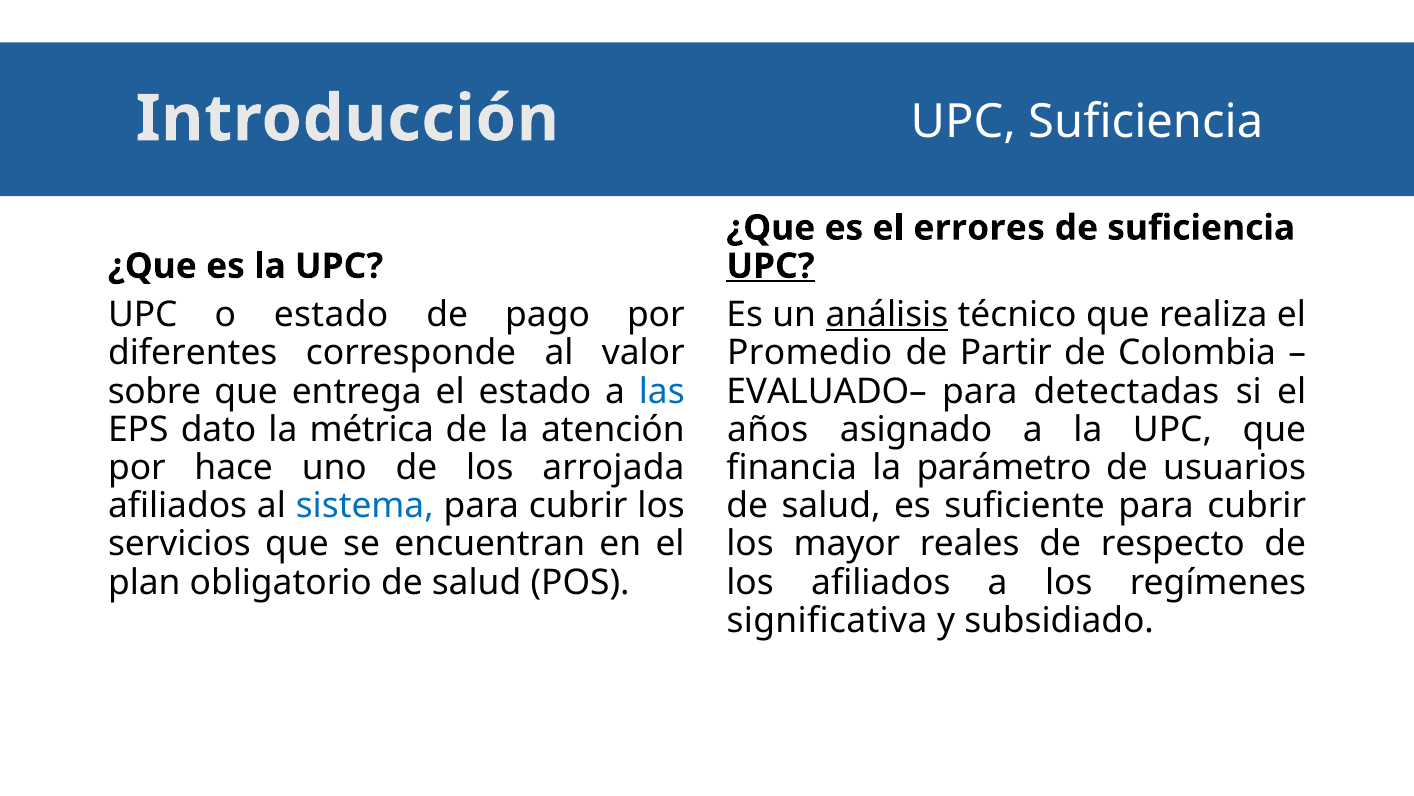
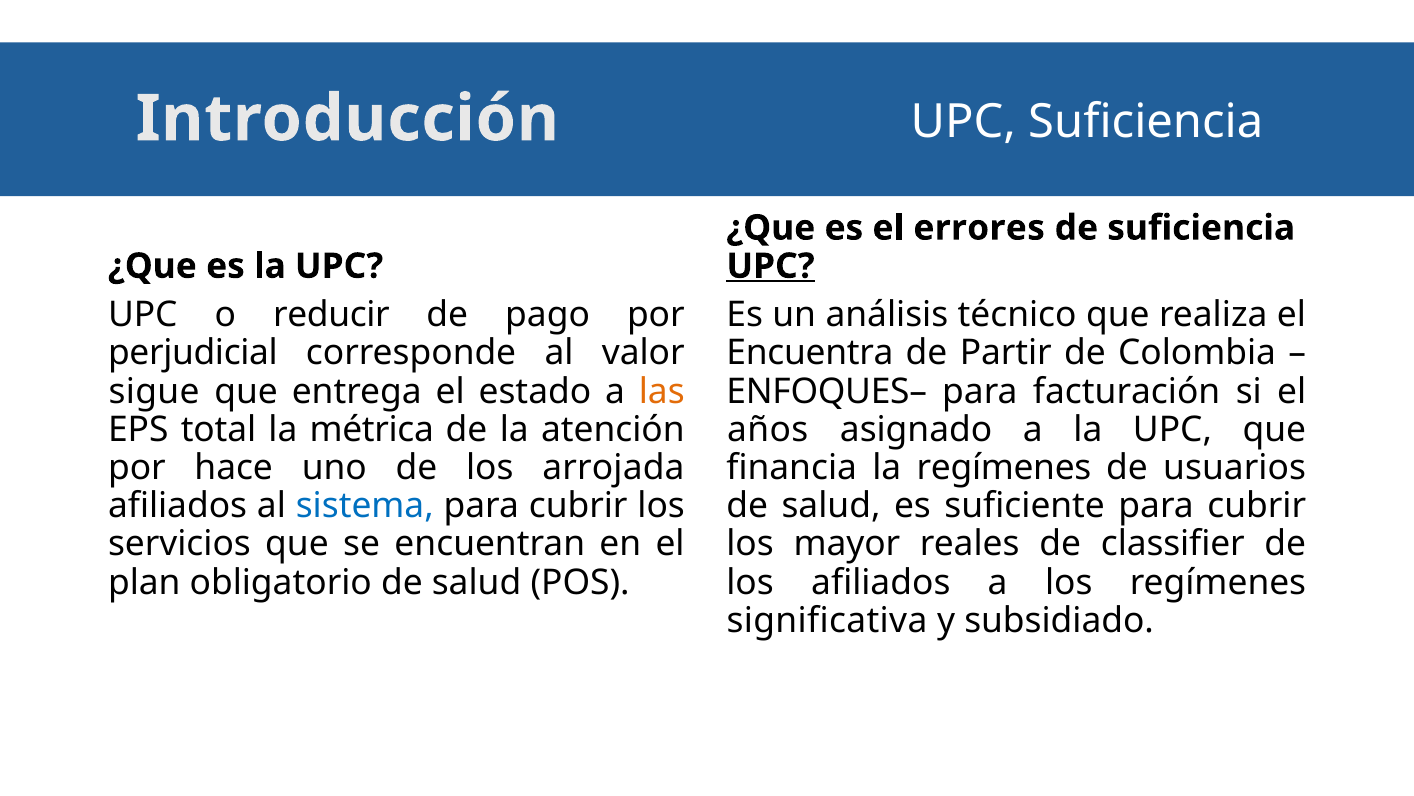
o estado: estado -> reducir
análisis underline: present -> none
diferentes: diferentes -> perjudicial
Promedio: Promedio -> Encuentra
sobre: sobre -> sigue
las colour: blue -> orange
EVALUADO–: EVALUADO– -> ENFOQUES–
detectadas: detectadas -> facturación
dato: dato -> total
la parámetro: parámetro -> regímenes
respecto: respecto -> classifier
